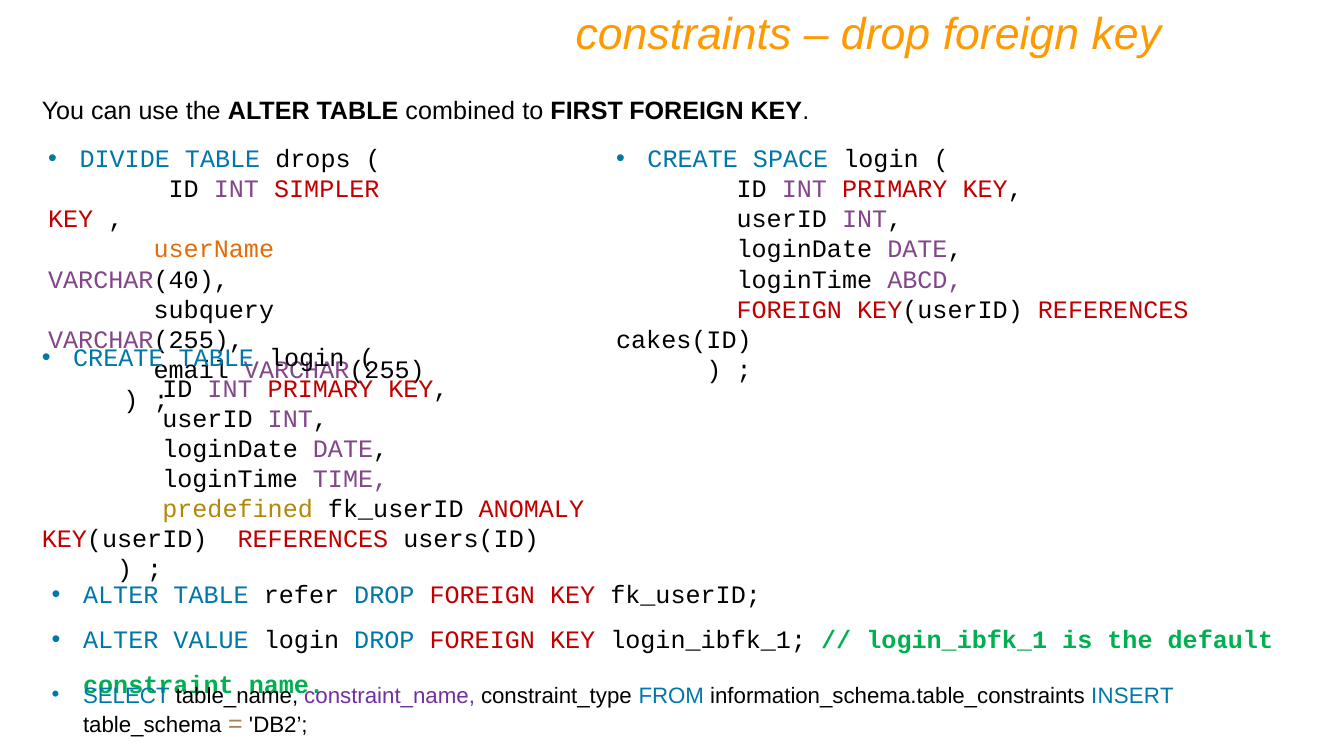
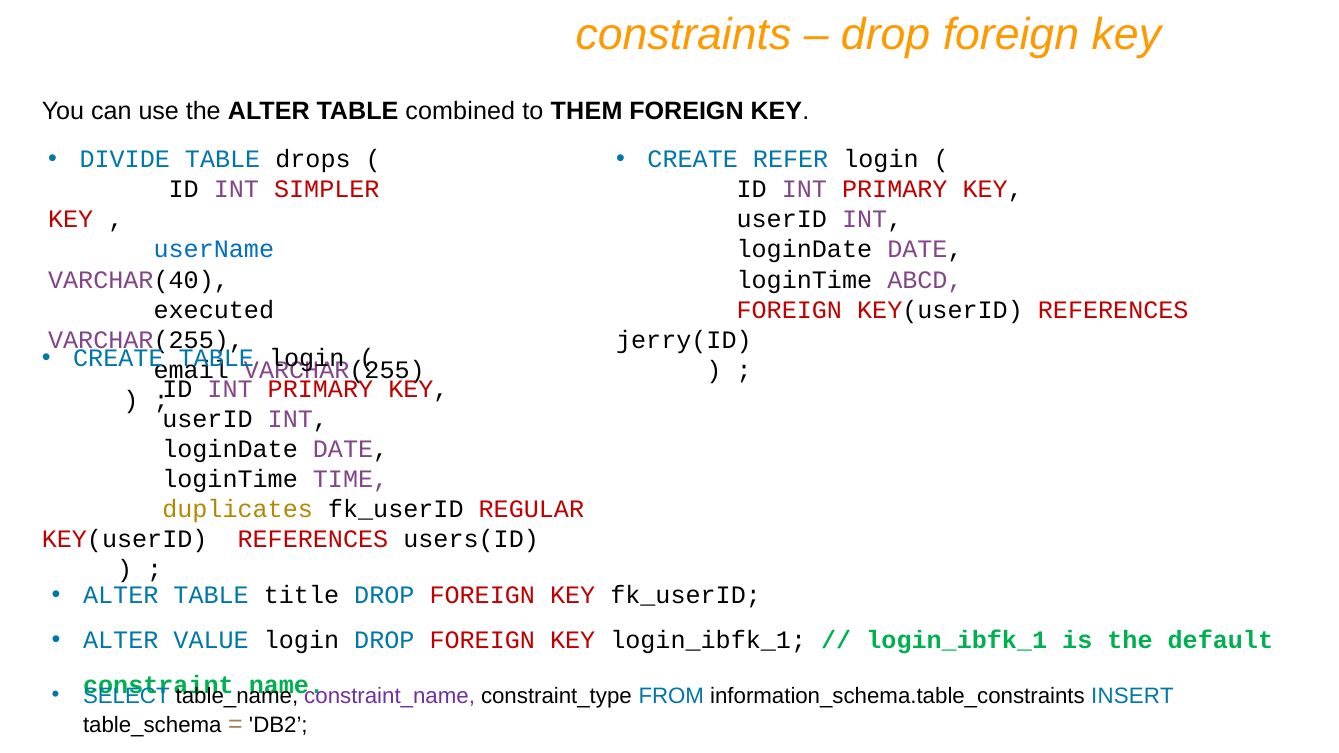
FIRST: FIRST -> THEM
SPACE: SPACE -> REFER
userName colour: orange -> blue
subquery: subquery -> executed
cakes(ID: cakes(ID -> jerry(ID
predefined: predefined -> duplicates
ANOMALY: ANOMALY -> REGULAR
refer: refer -> title
